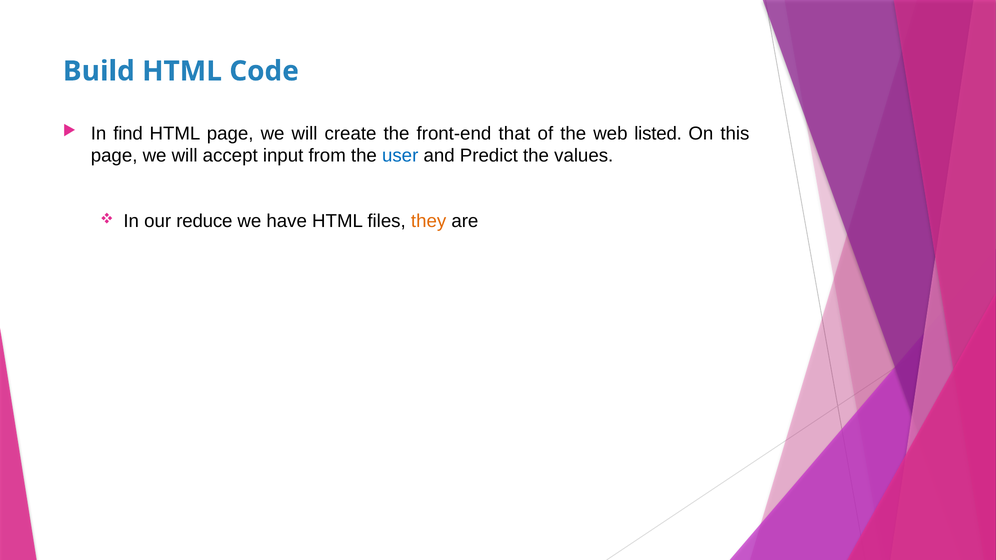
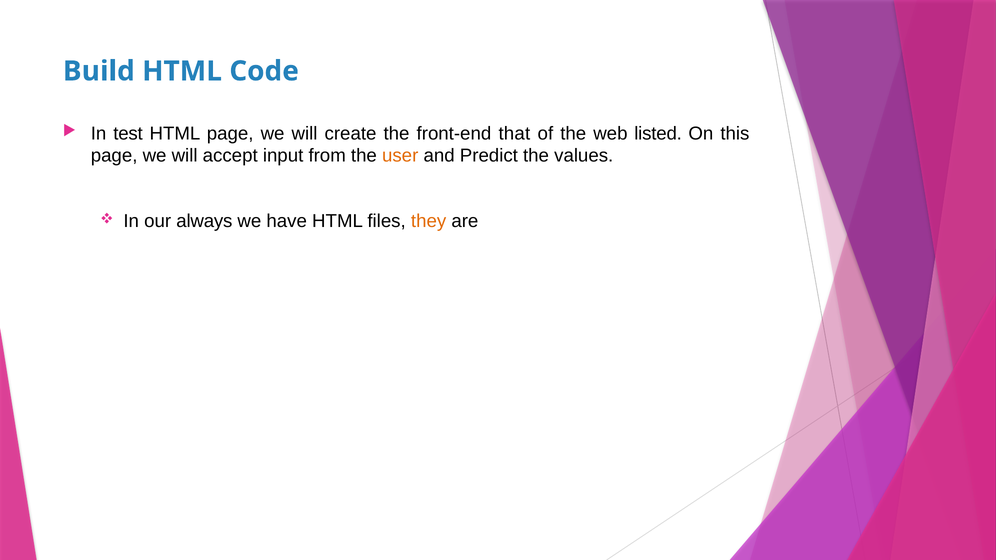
find: find -> test
user colour: blue -> orange
reduce: reduce -> always
